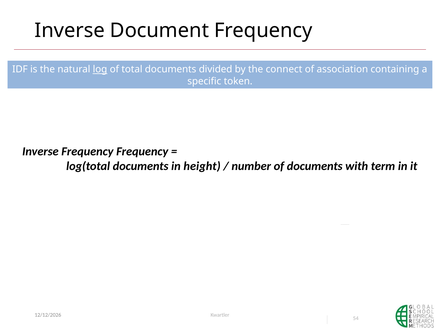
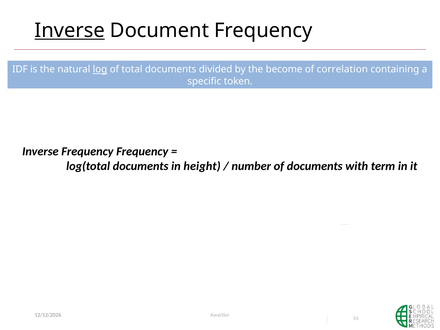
Inverse at (70, 31) underline: none -> present
connect: connect -> become
association: association -> correlation
